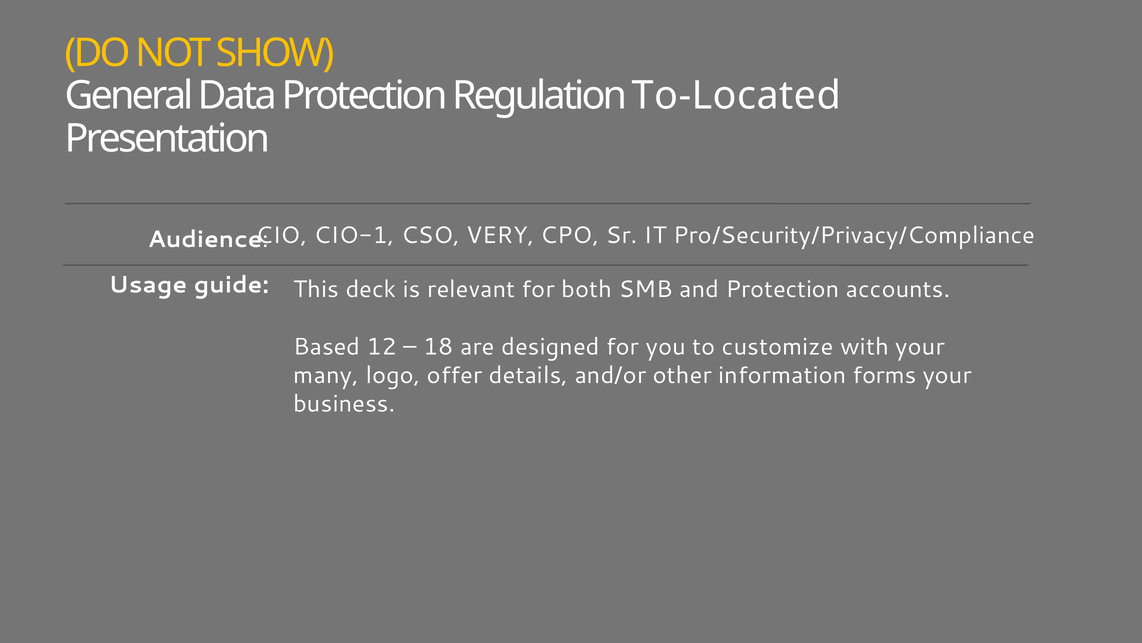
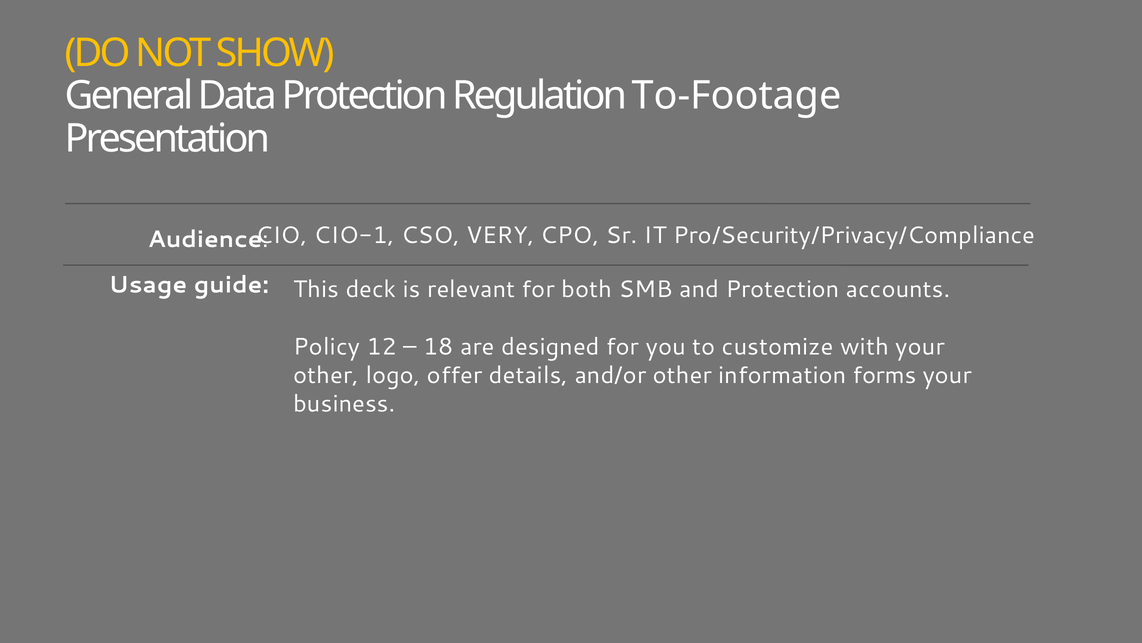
To-Located: To-Located -> To-Footage
Based: Based -> Policy
many at (326, 375): many -> other
